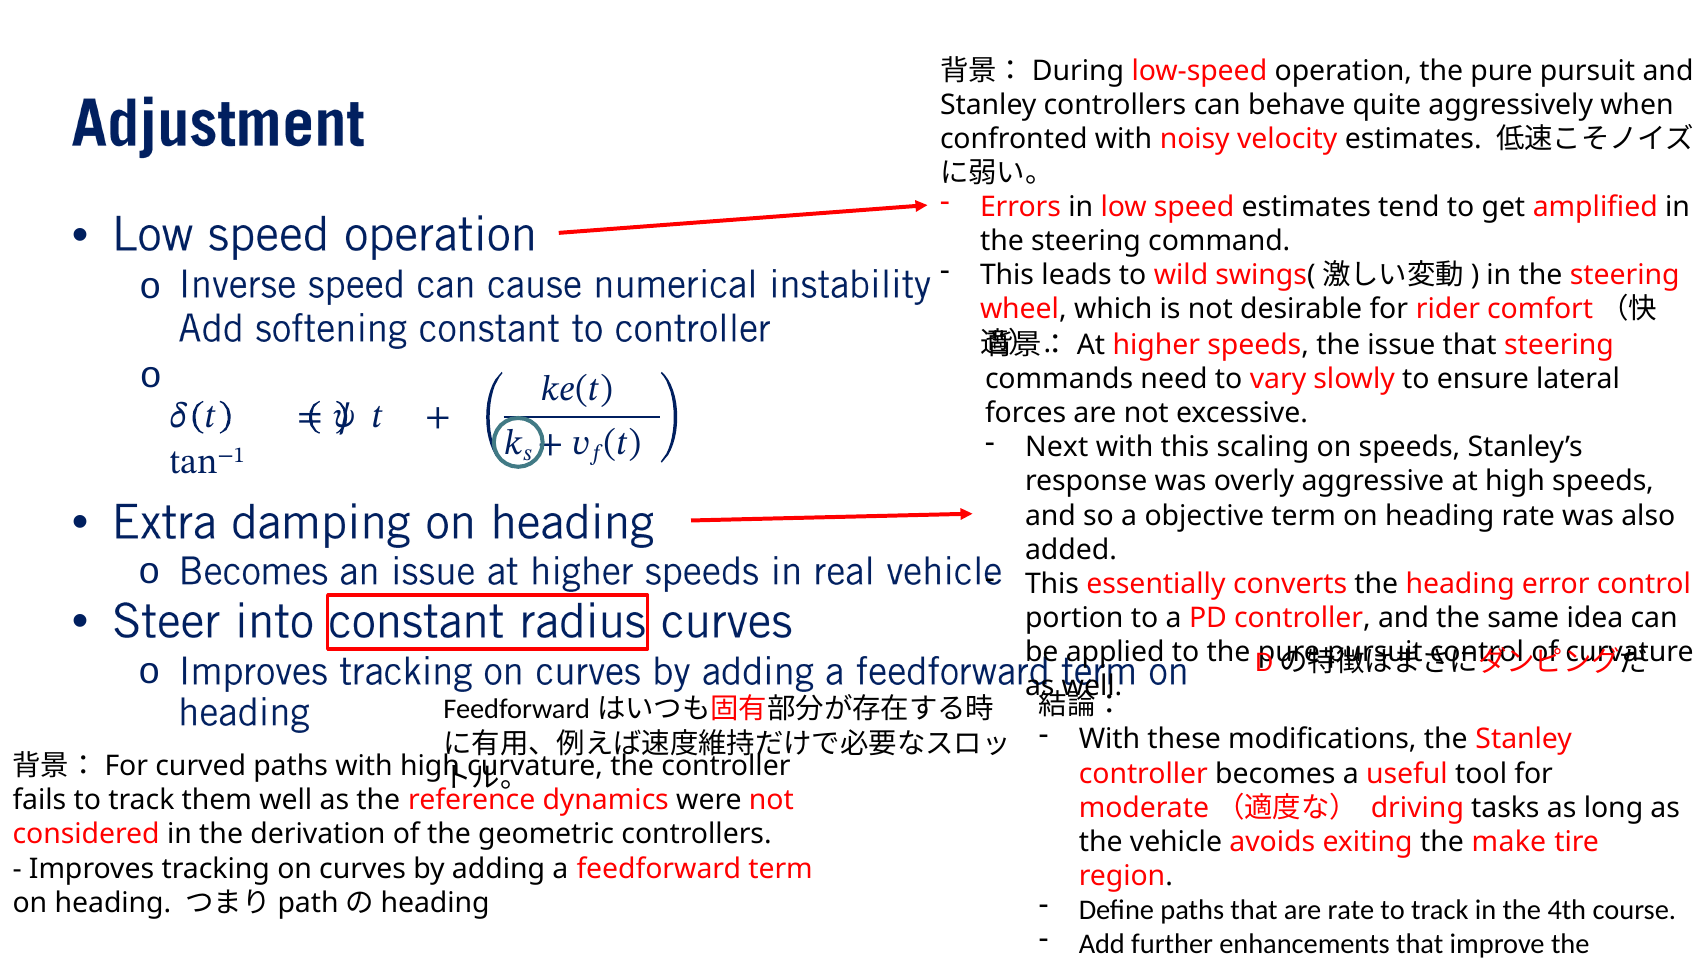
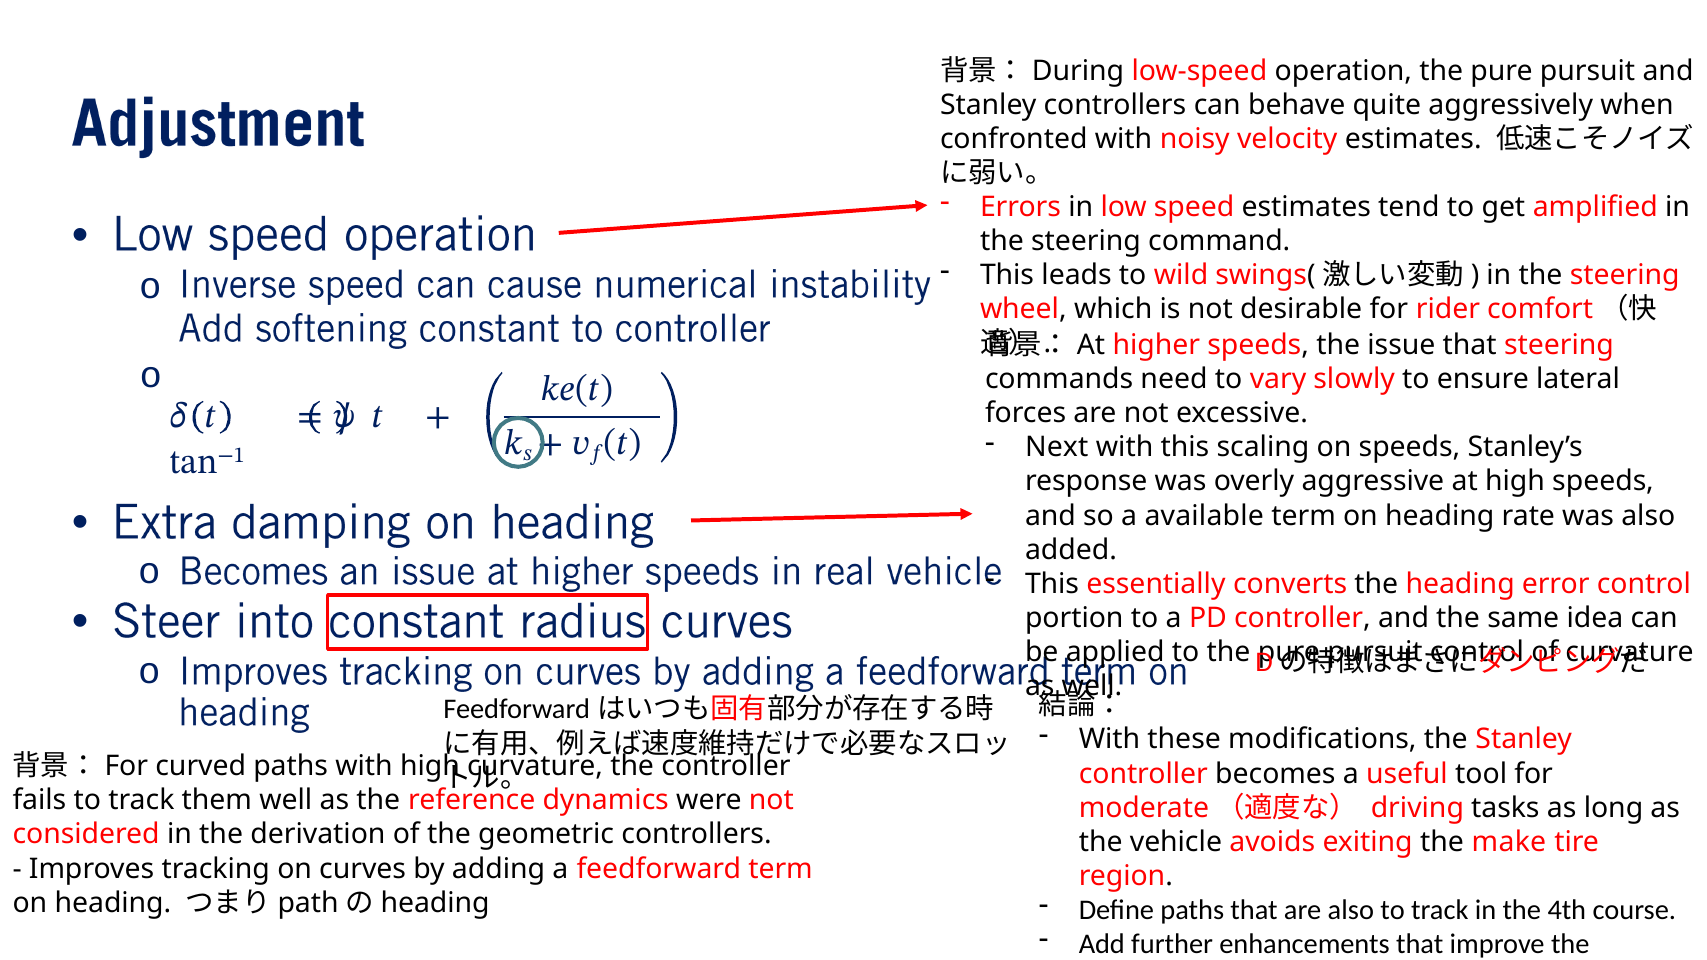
objective: objective -> available
are rate: rate -> also
